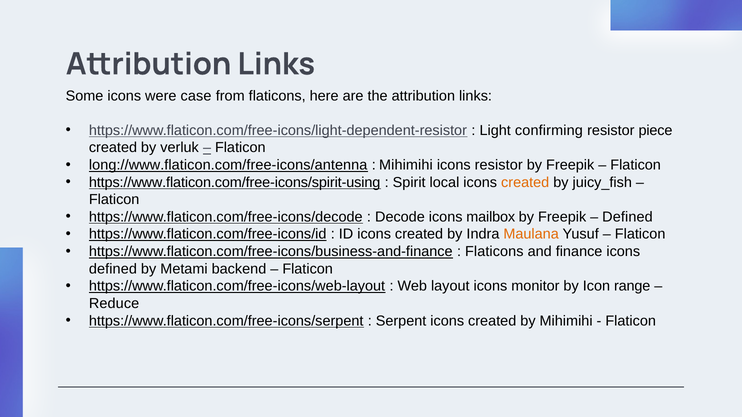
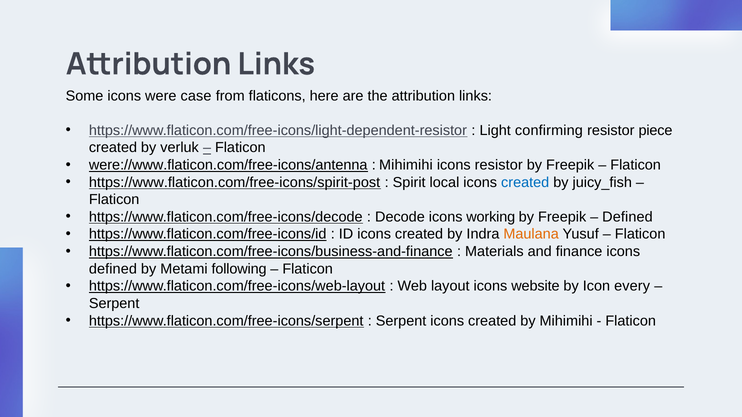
long://www.flaticon.com/free-icons/antenna: long://www.flaticon.com/free-icons/antenna -> were://www.flaticon.com/free-icons/antenna
https://www.flaticon.com/free-icons/spirit-using: https://www.flaticon.com/free-icons/spirit-using -> https://www.flaticon.com/free-icons/spirit-post
created at (525, 182) colour: orange -> blue
mailbox: mailbox -> working
Flaticons at (494, 252): Flaticons -> Materials
backend: backend -> following
monitor: monitor -> website
range: range -> every
Reduce at (114, 304): Reduce -> Serpent
